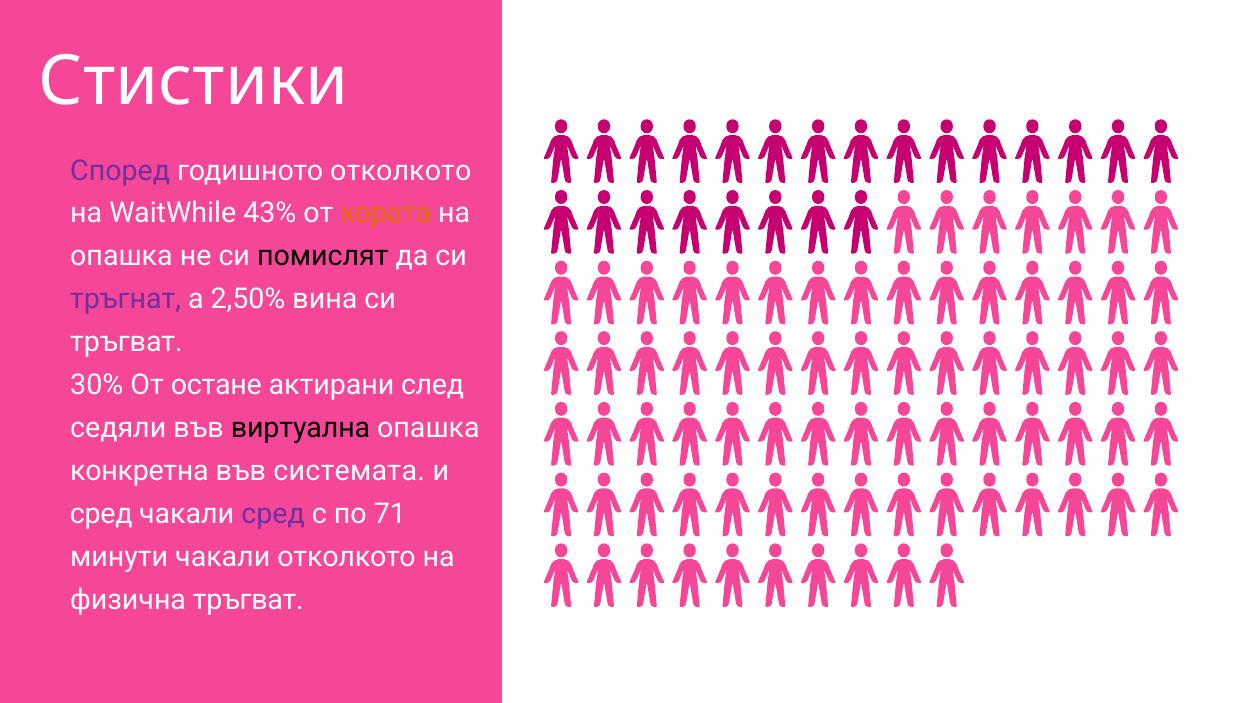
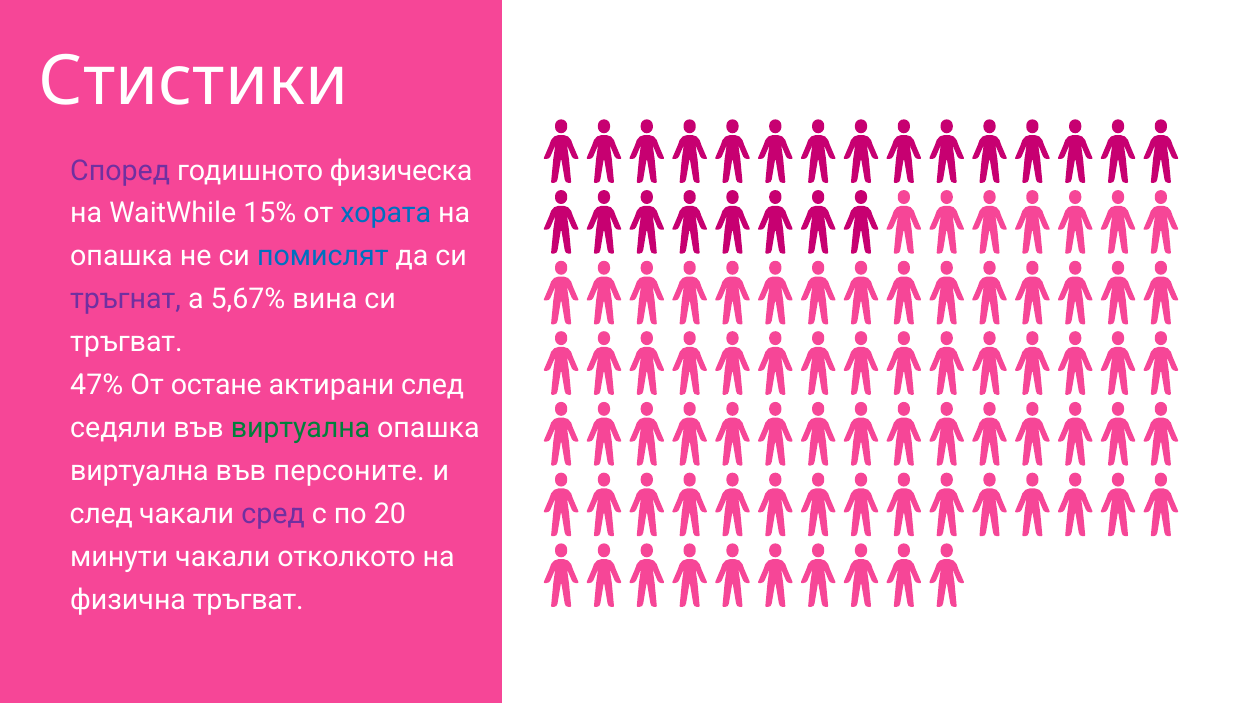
годишното отколкото: отколкото -> физическа
43%: 43% -> 15%
хората colour: orange -> blue
помислят colour: black -> blue
2,50%: 2,50% -> 5,67%
30%: 30% -> 47%
виртуална at (301, 428) colour: black -> green
конкретна at (139, 471): конкретна -> виртуална
системата: системата -> персоните
сред at (101, 514): сред -> след
71: 71 -> 20
